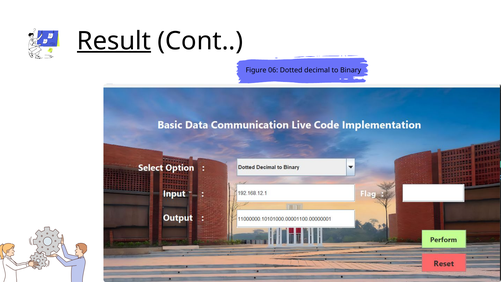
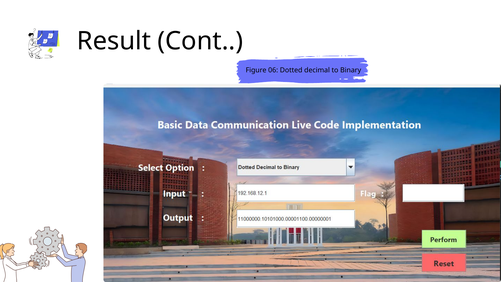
Result underline: present -> none
